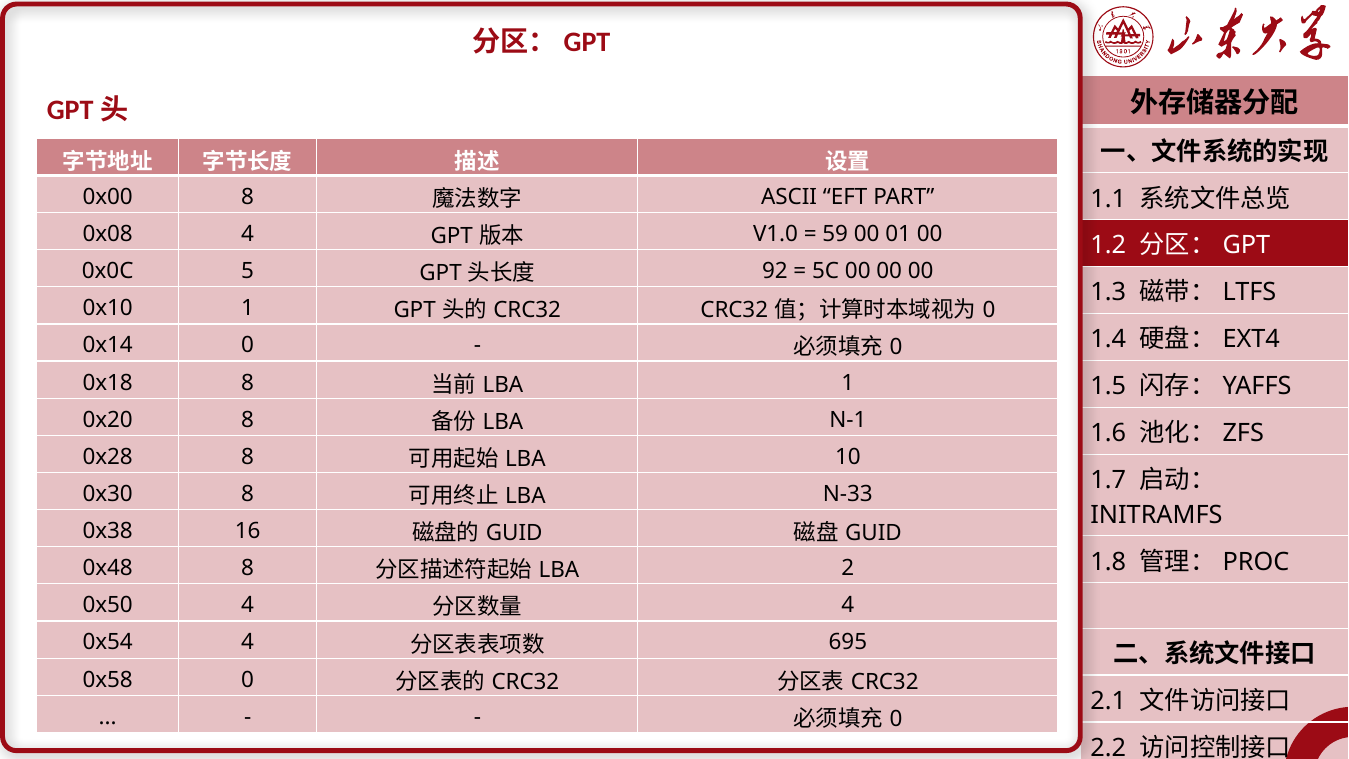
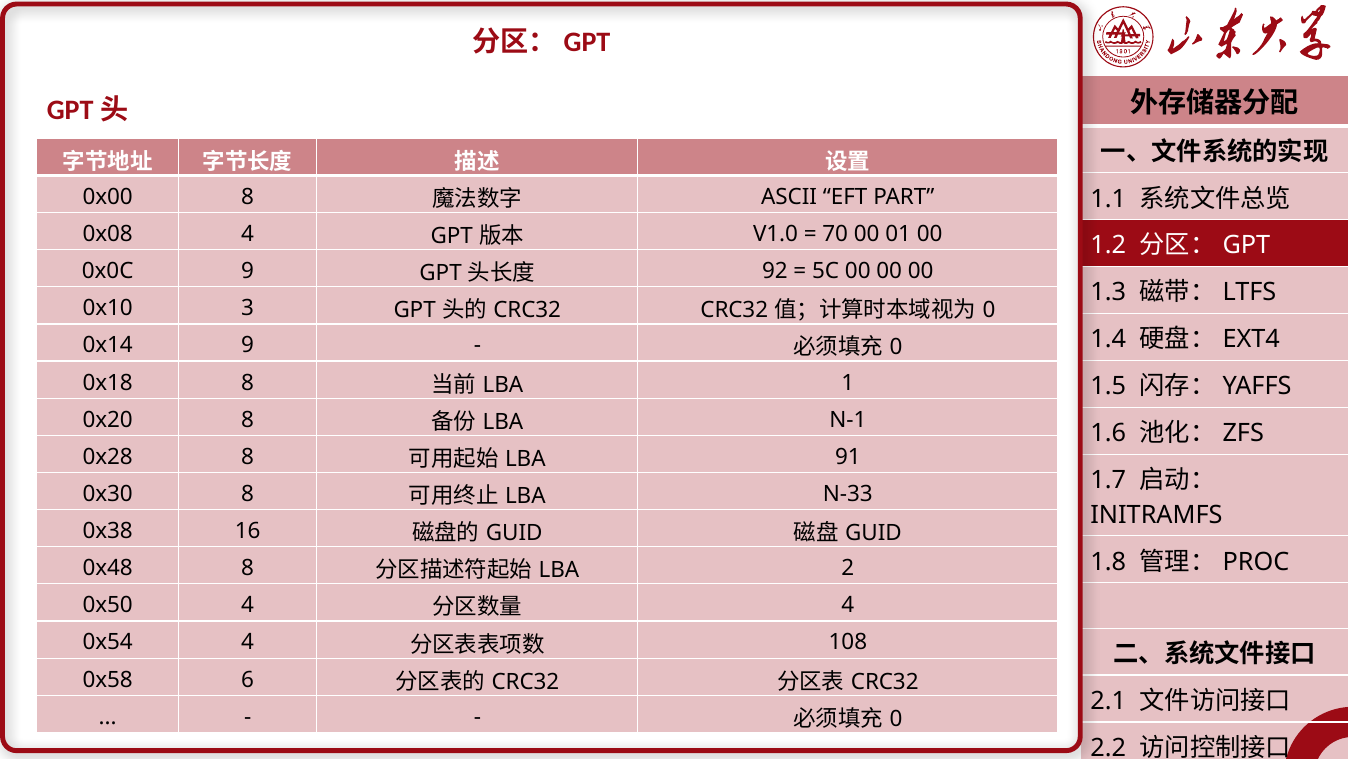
59: 59 -> 70
0x0C 5: 5 -> 9
0x10 1: 1 -> 3
0x14 0: 0 -> 9
10: 10 -> 91
695: 695 -> 108
0x58 0: 0 -> 6
